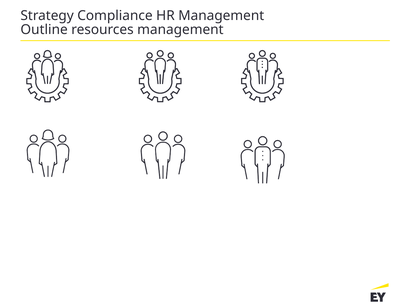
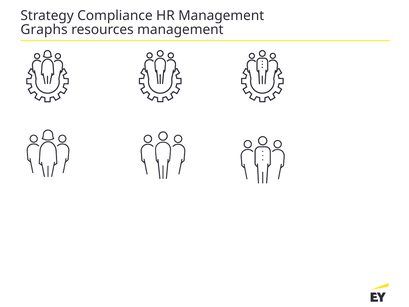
Outline: Outline -> Graphs
